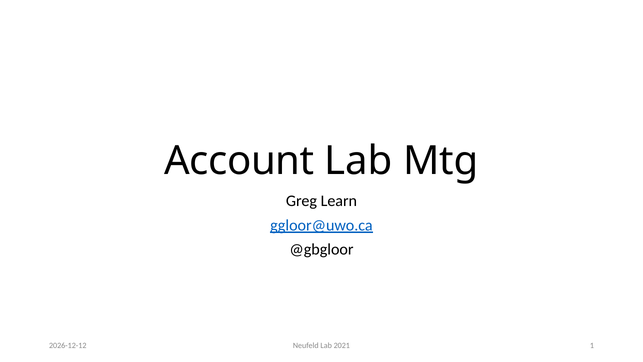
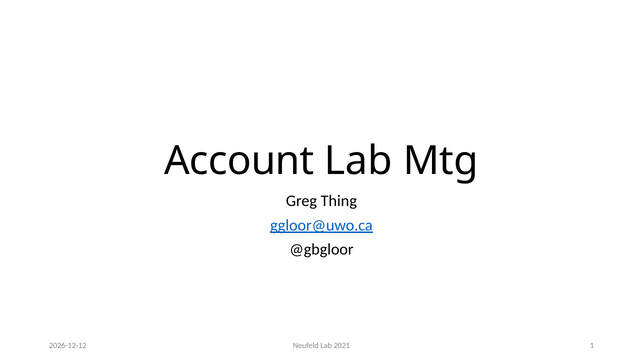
Learn: Learn -> Thing
